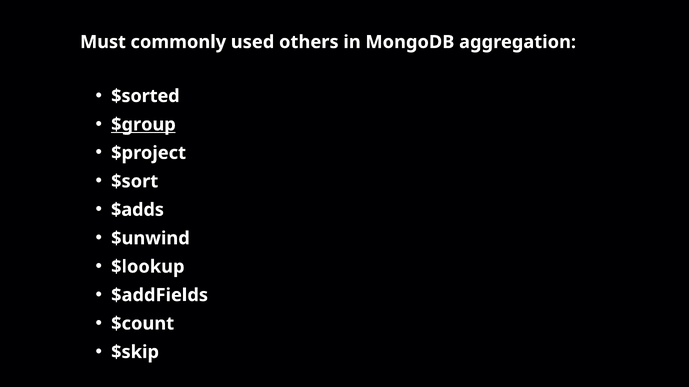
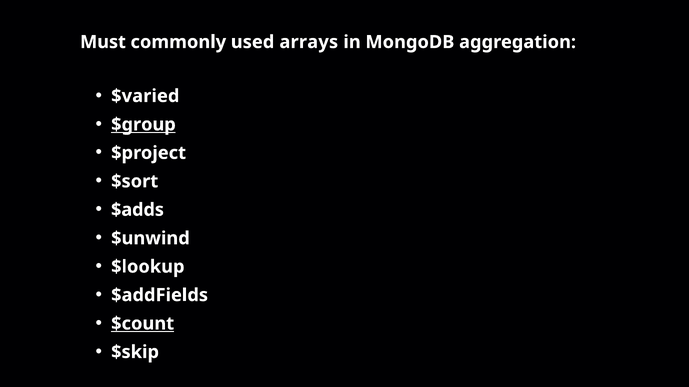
others: others -> arrays
$sorted: $sorted -> $varied
$count underline: none -> present
